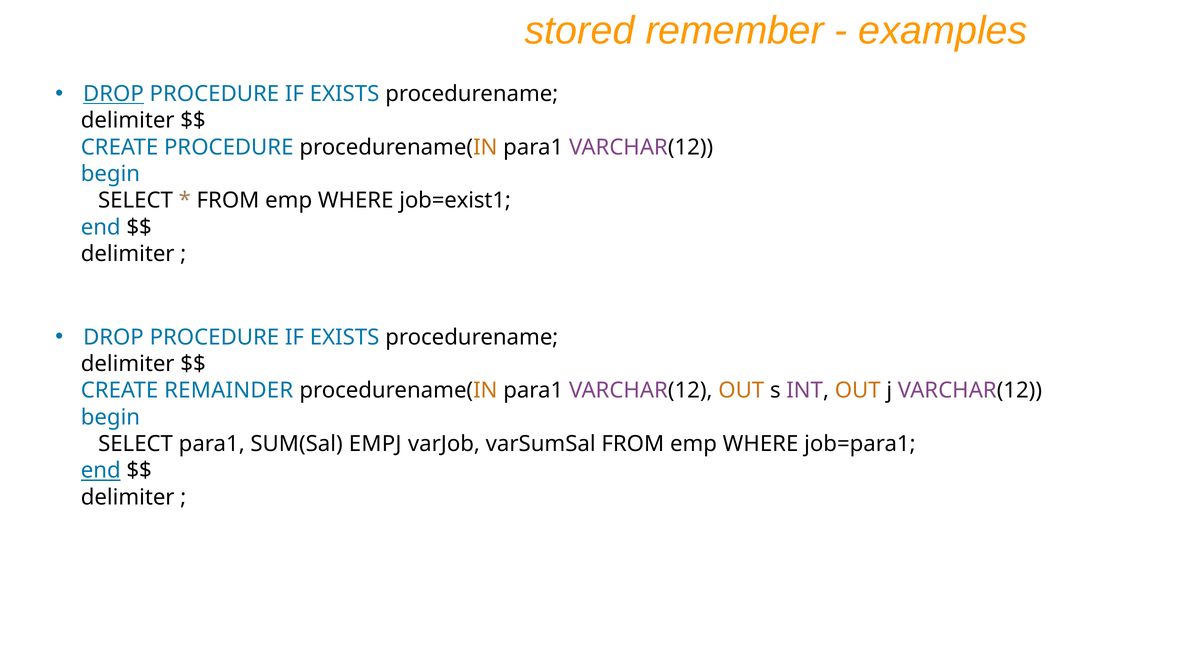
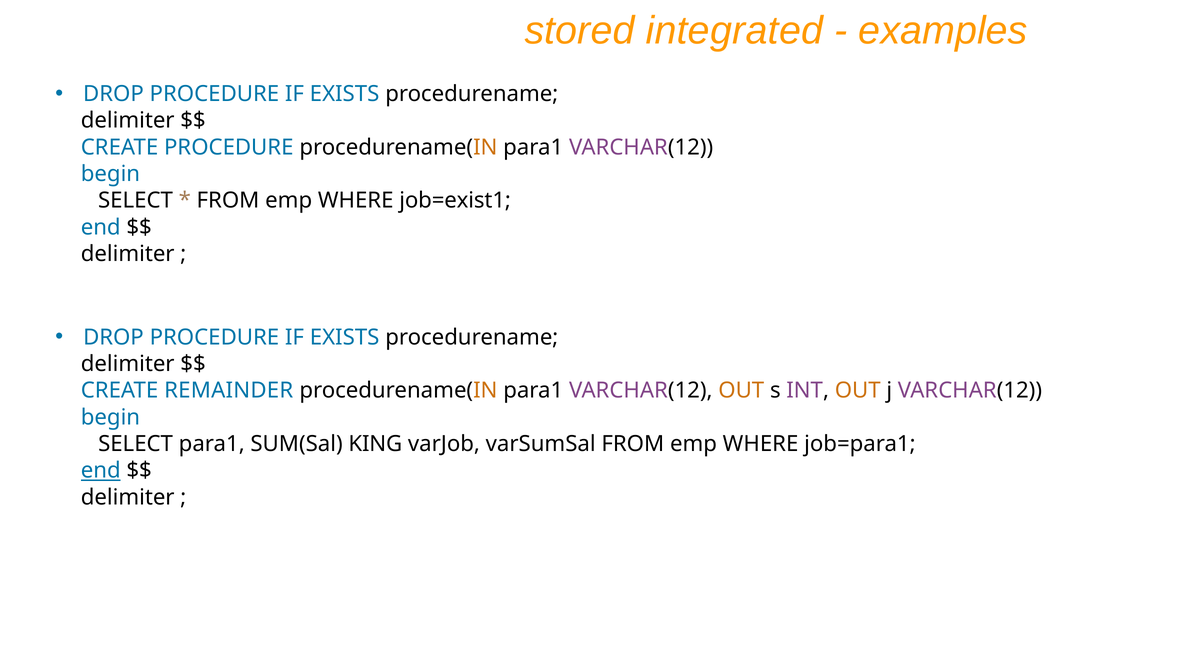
remember: remember -> integrated
DROP at (113, 94) underline: present -> none
EMPJ: EMPJ -> KING
